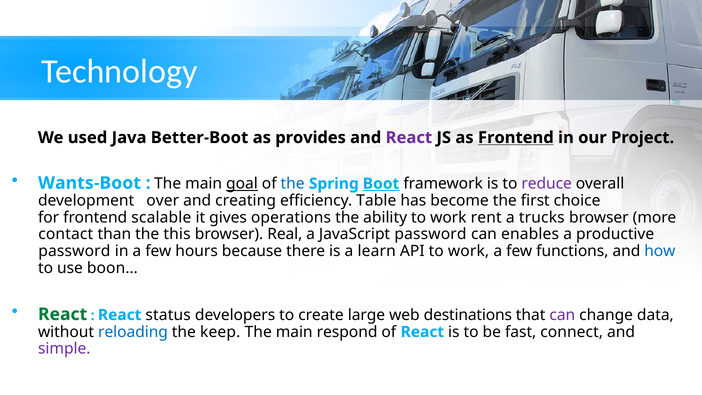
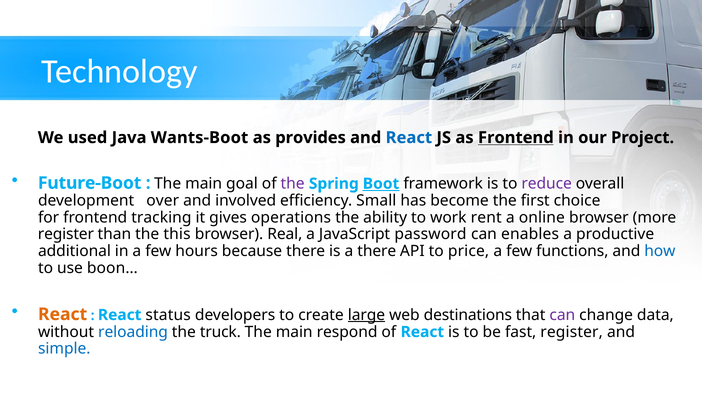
Better-Boot: Better-Boot -> Wants-Boot
React at (409, 138) colour: purple -> blue
Wants-Boot: Wants-Boot -> Future-Boot
goal underline: present -> none
the at (293, 184) colour: blue -> purple
creating: creating -> involved
Table: Table -> Small
scalable: scalable -> tracking
trucks: trucks -> online
contact at (66, 234): contact -> register
password at (74, 251): password -> additional
a learn: learn -> there
API to work: work -> price
React at (63, 314) colour: green -> orange
large underline: none -> present
keep: keep -> truck
fast connect: connect -> register
simple colour: purple -> blue
